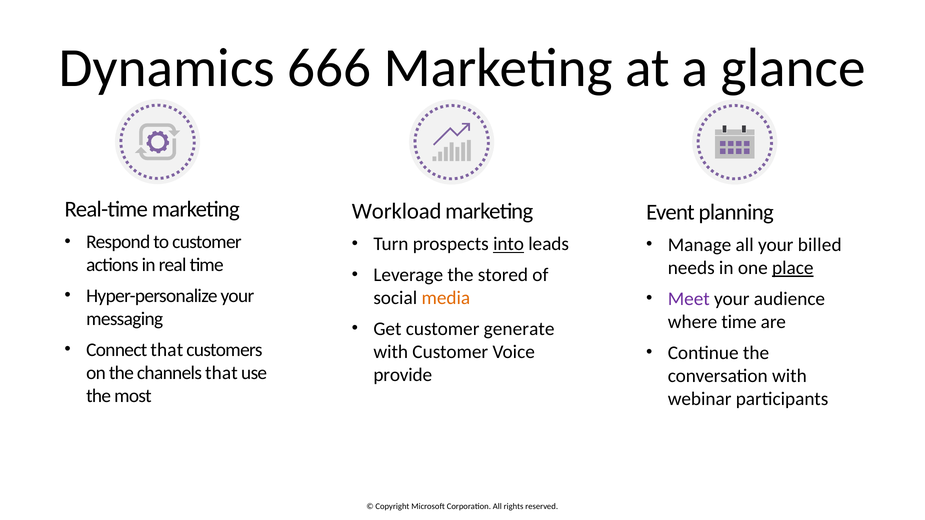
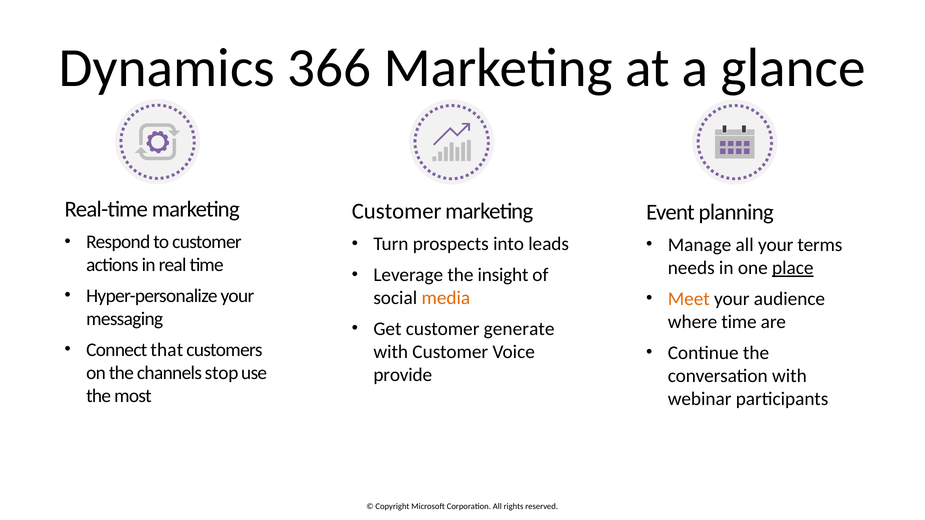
666: 666 -> 366
Workload at (397, 212): Workload -> Customer
into underline: present -> none
billed: billed -> terms
stored: stored -> insight
Meet colour: purple -> orange
channels that: that -> stop
